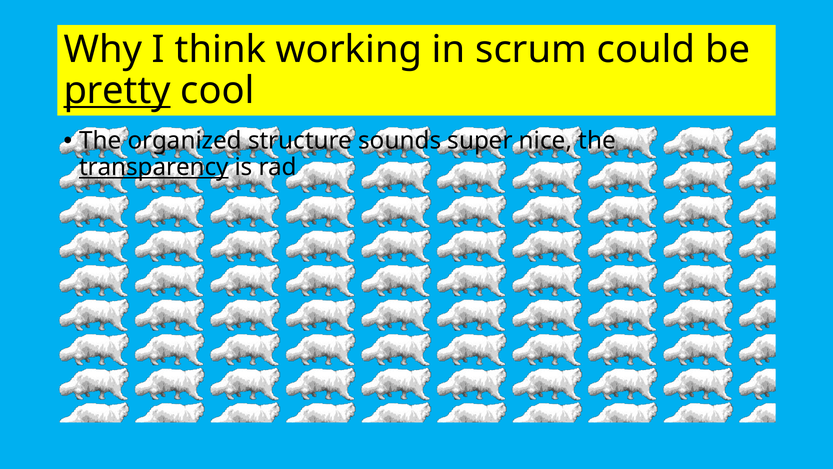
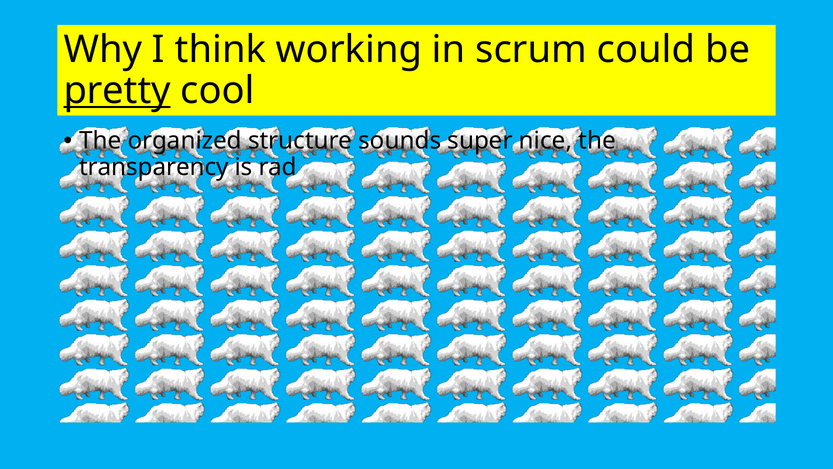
transparency underline: present -> none
